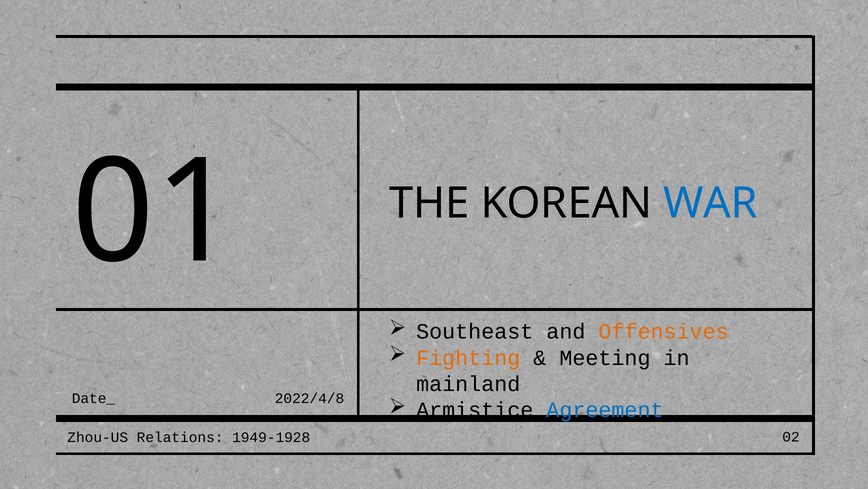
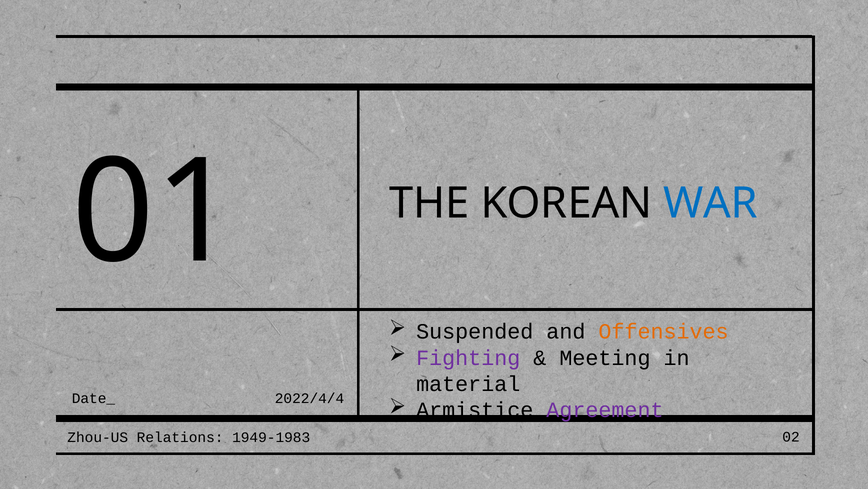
Southeast: Southeast -> Suspended
Fighting colour: orange -> purple
mainland: mainland -> material
2022/4/8: 2022/4/8 -> 2022/4/4
Agreement colour: blue -> purple
1949-1928: 1949-1928 -> 1949-1983
